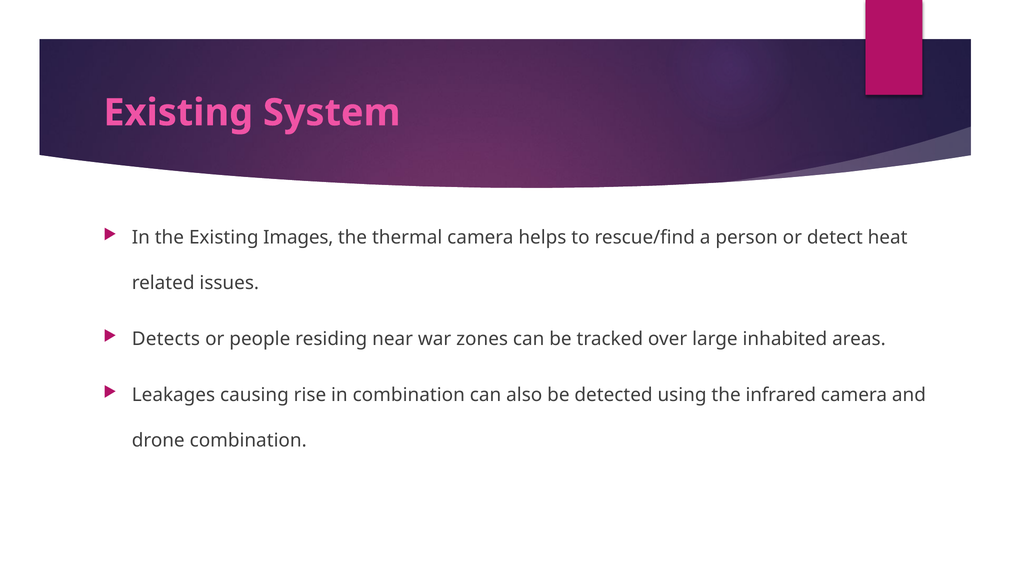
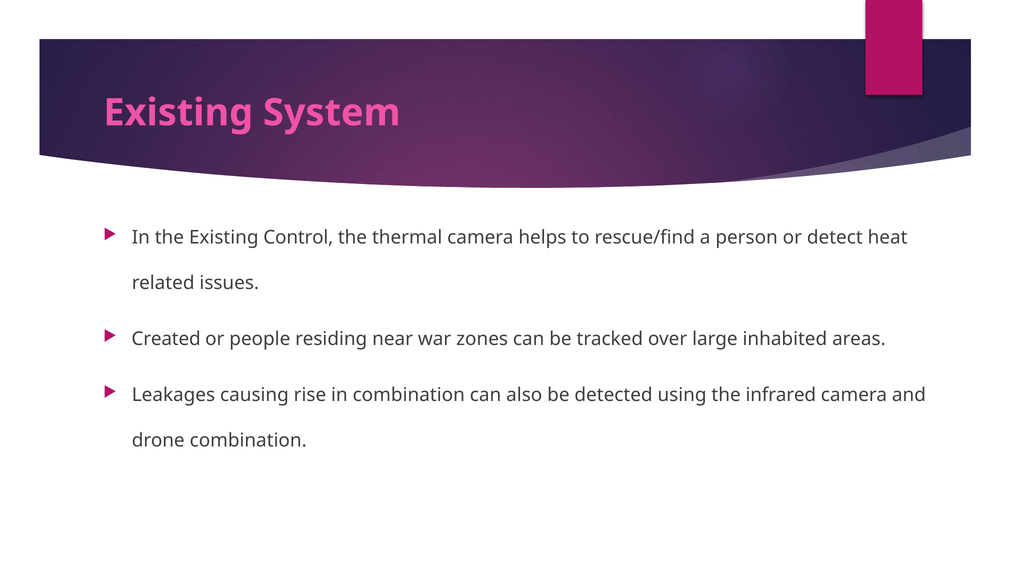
Images: Images -> Control
Detects: Detects -> Created
